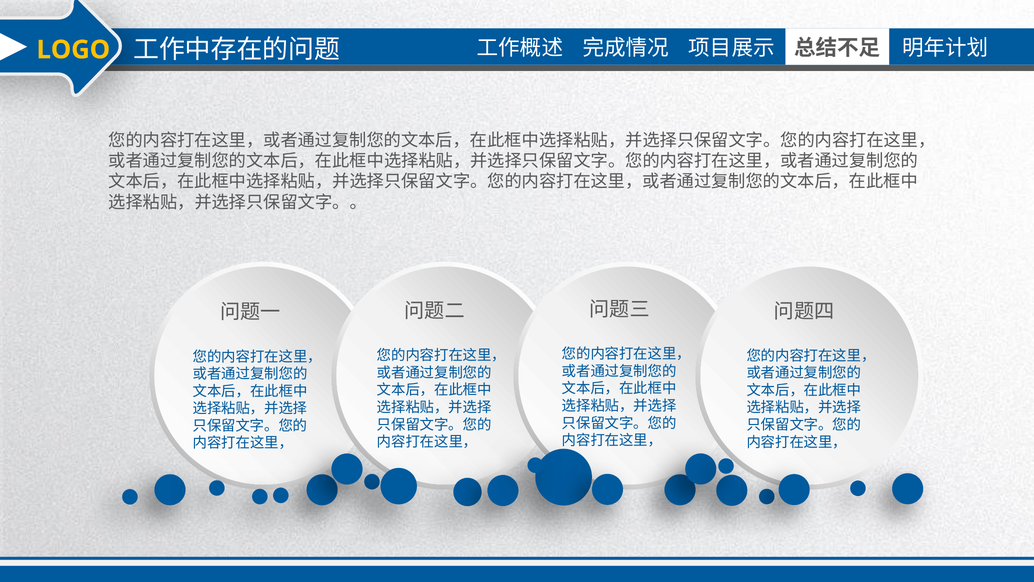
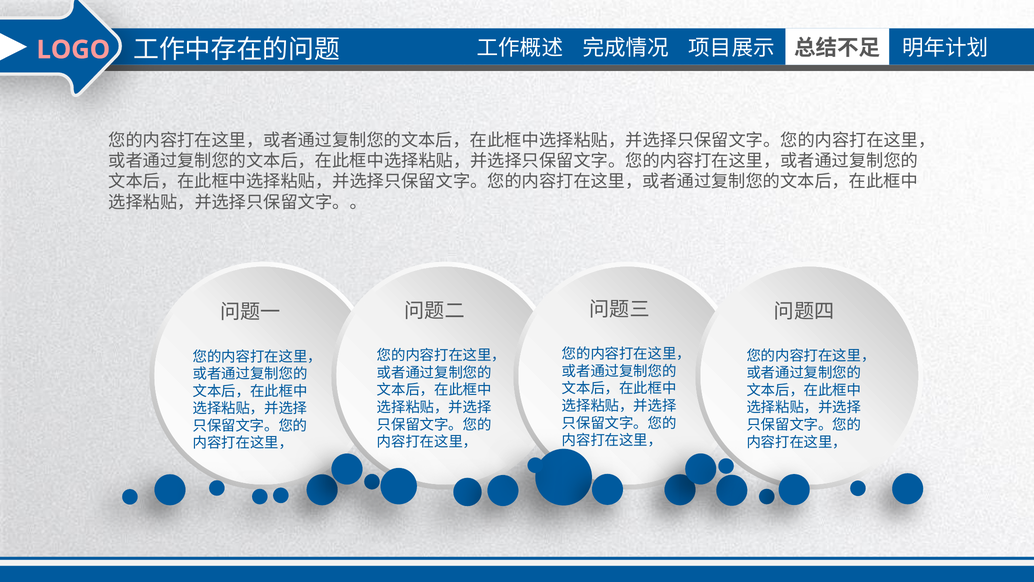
LOGO colour: yellow -> pink
